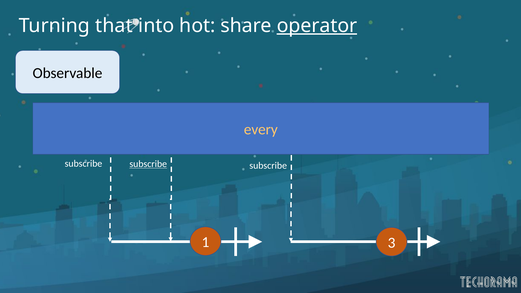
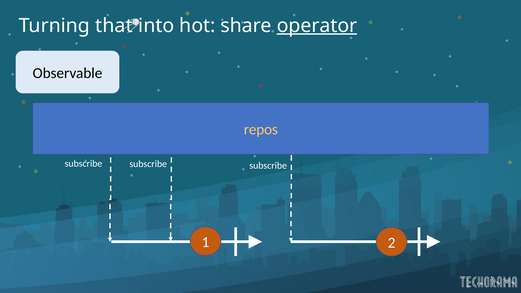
every: every -> repos
subscribe at (148, 164) underline: present -> none
3: 3 -> 2
